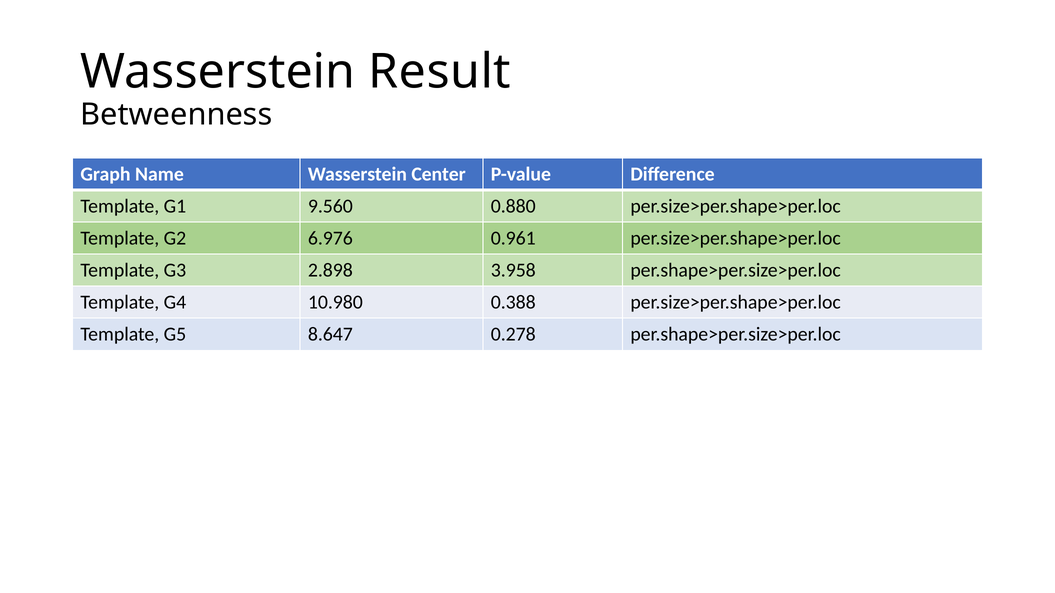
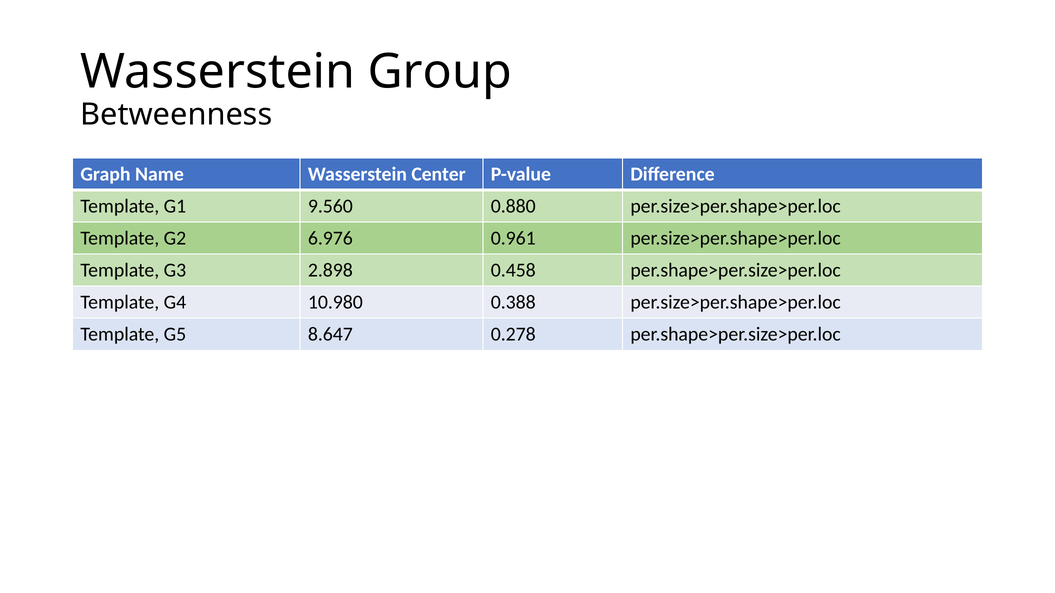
Result: Result -> Group
3.958: 3.958 -> 0.458
